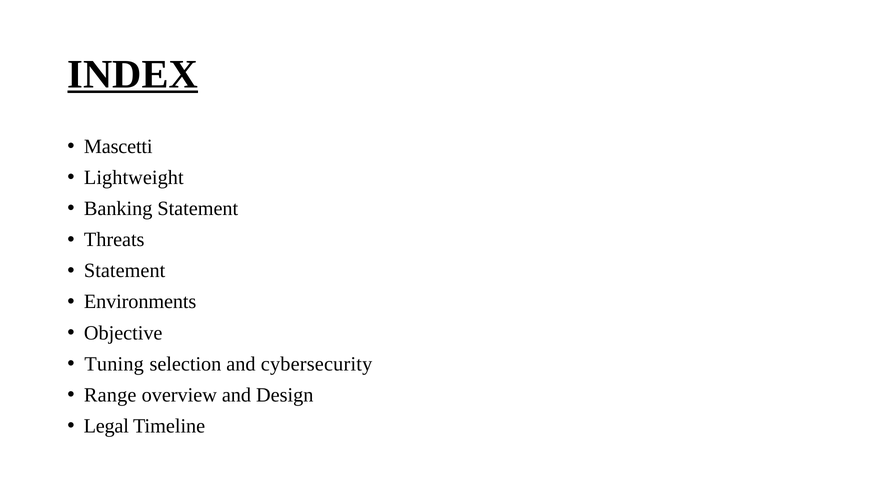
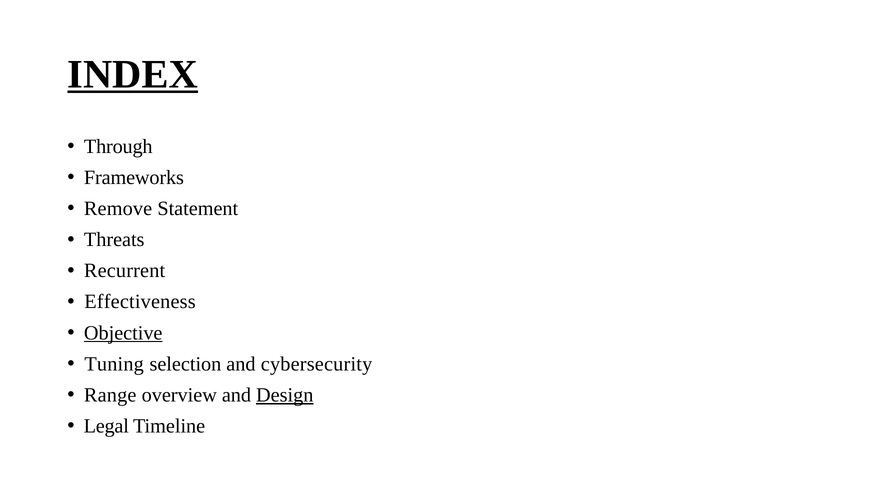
Mascetti: Mascetti -> Through
Lightweight: Lightweight -> Frameworks
Banking: Banking -> Remove
Statement at (125, 271): Statement -> Recurrent
Environments: Environments -> Effectiveness
Objective underline: none -> present
Design underline: none -> present
